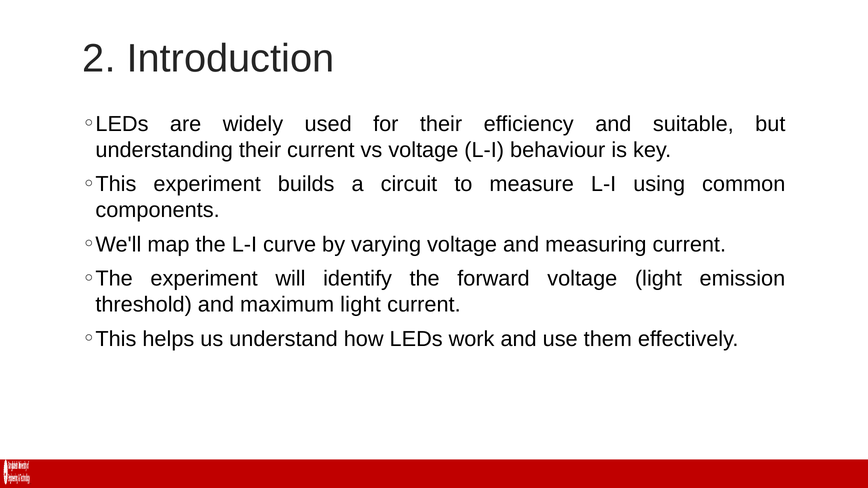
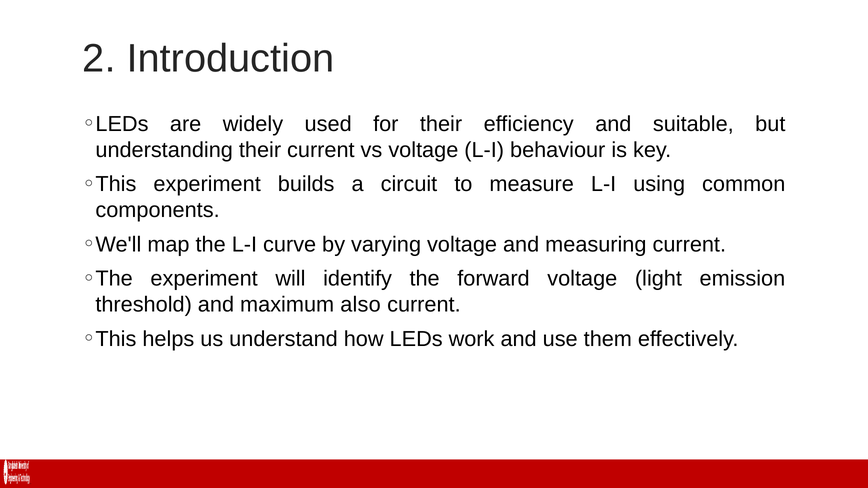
maximum light: light -> also
